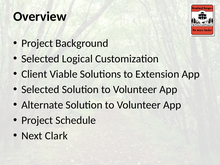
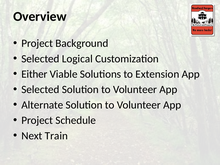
Client: Client -> Either
Clark: Clark -> Train
